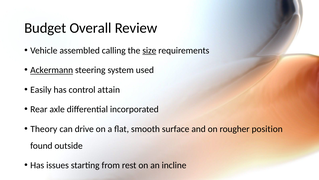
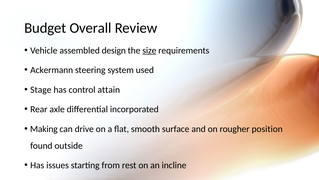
calling: calling -> design
Ackermann underline: present -> none
Easily: Easily -> Stage
Theory: Theory -> Making
